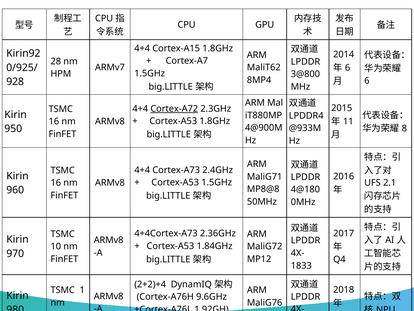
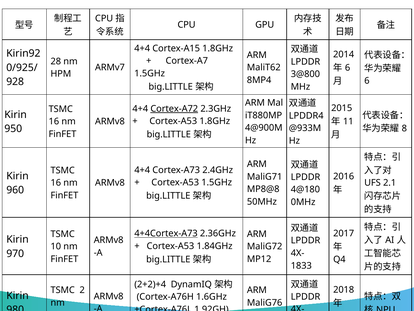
4+4Cortex-A73 underline: none -> present
1: 1 -> 2
9.6GHz: 9.6GHz -> 1.6GHz
